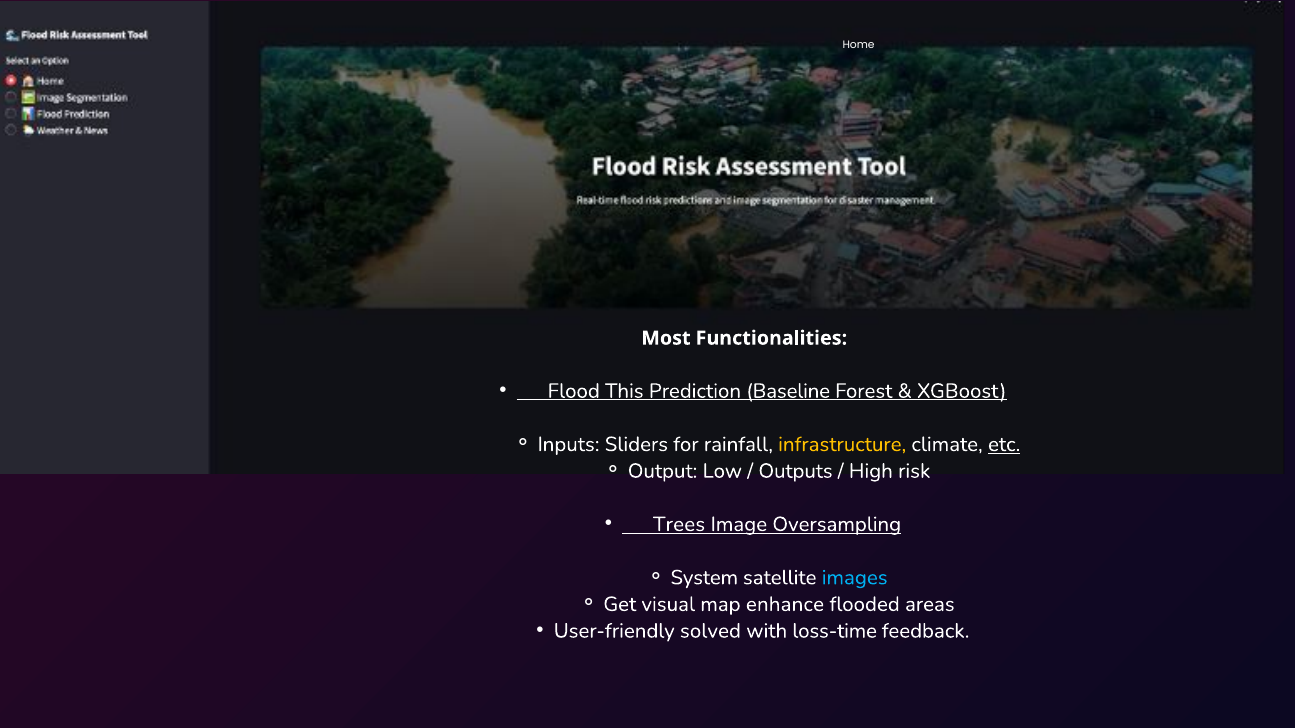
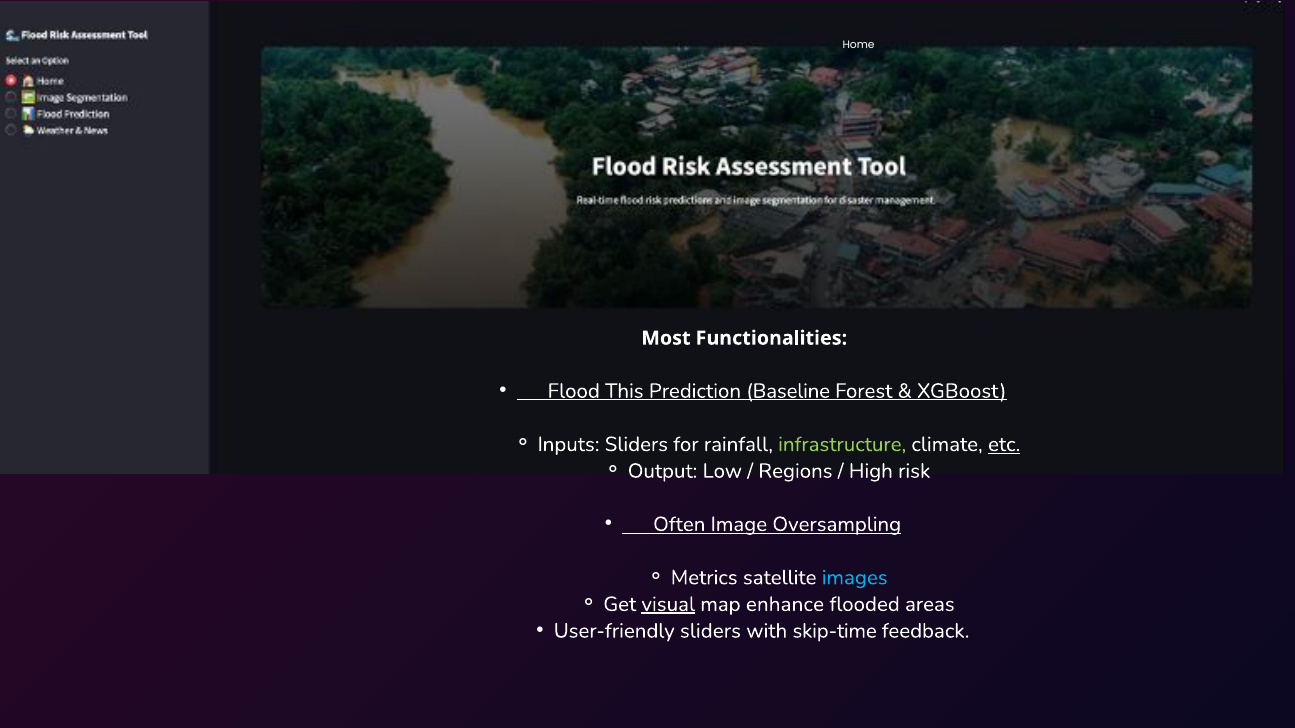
infrastructure colour: yellow -> light green
Outputs: Outputs -> Regions
Trees: Trees -> Often
System: System -> Metrics
visual underline: none -> present
User-friendly solved: solved -> sliders
loss-time: loss-time -> skip-time
